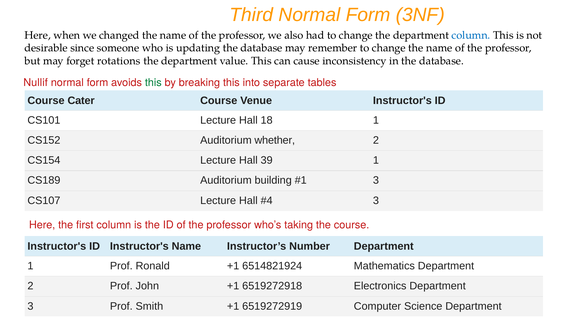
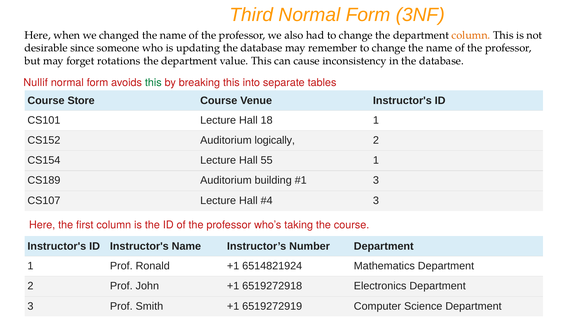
column at (471, 35) colour: blue -> orange
Cater: Cater -> Store
whether: whether -> logically
39: 39 -> 55
